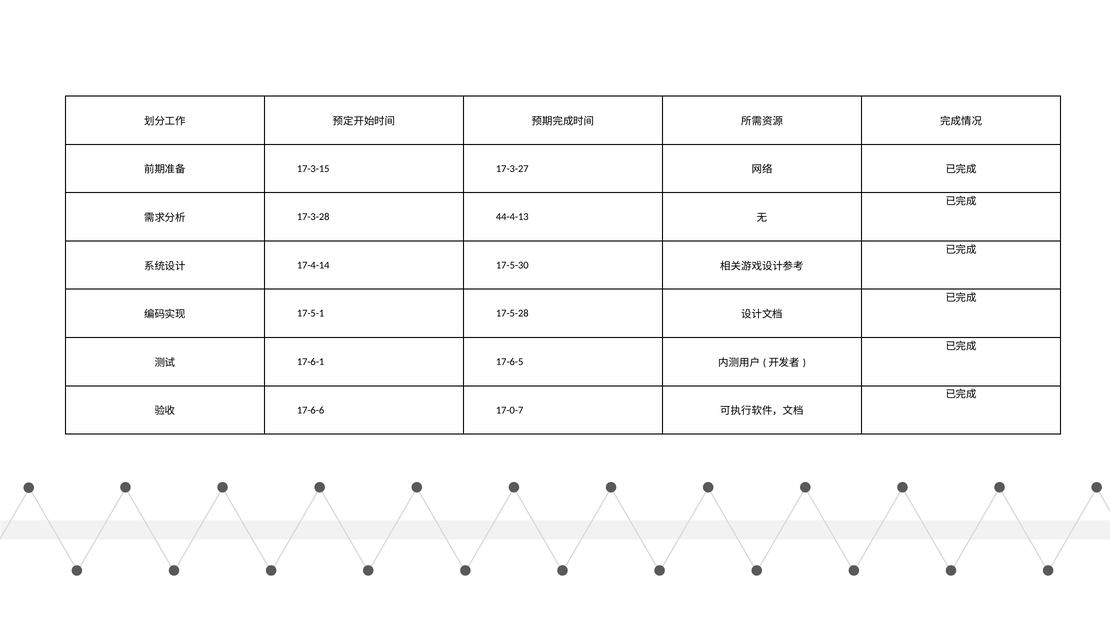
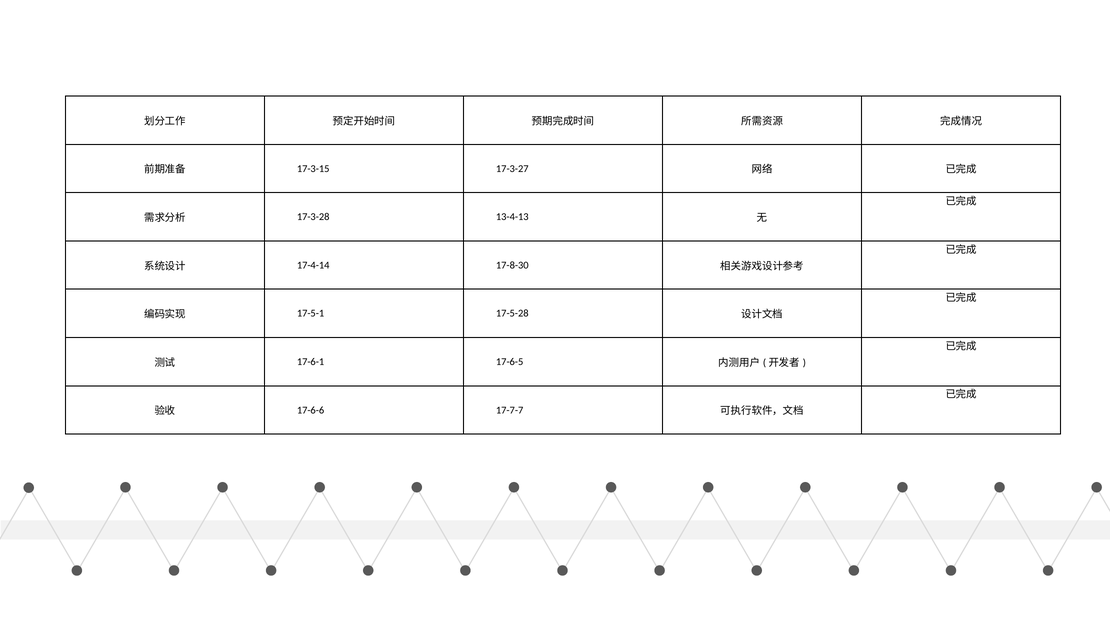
44-4-13: 44-4-13 -> 13-4-13
17-5-30: 17-5-30 -> 17-8-30
17-0-7: 17-0-7 -> 17-7-7
